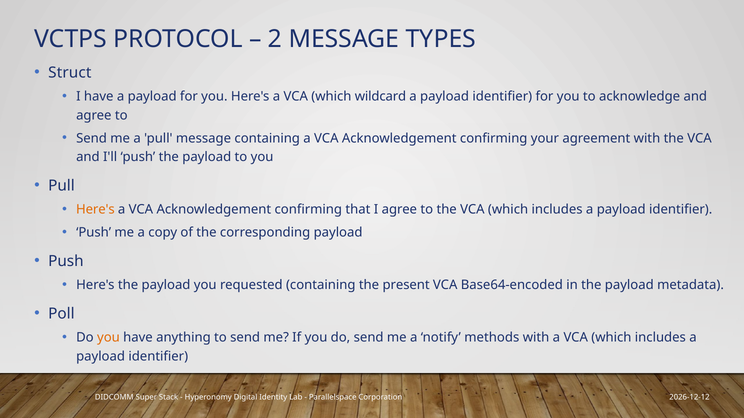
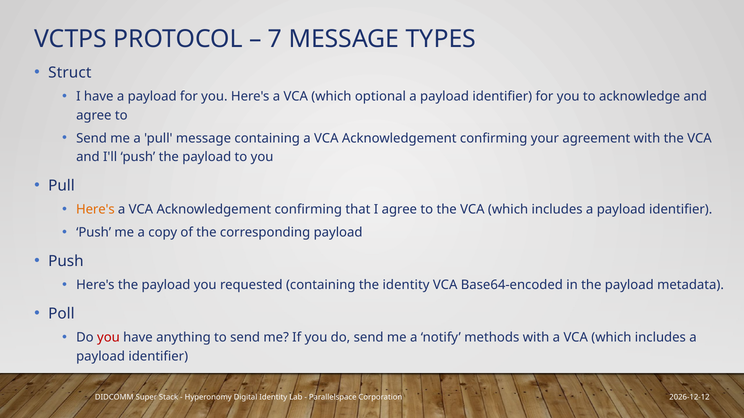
2: 2 -> 7
wildcard: wildcard -> optional
the present: present -> identity
you at (108, 338) colour: orange -> red
